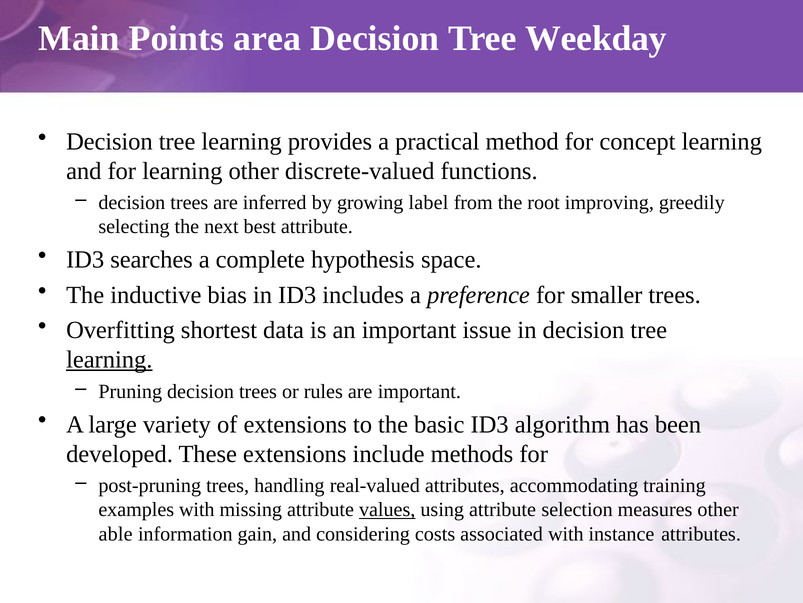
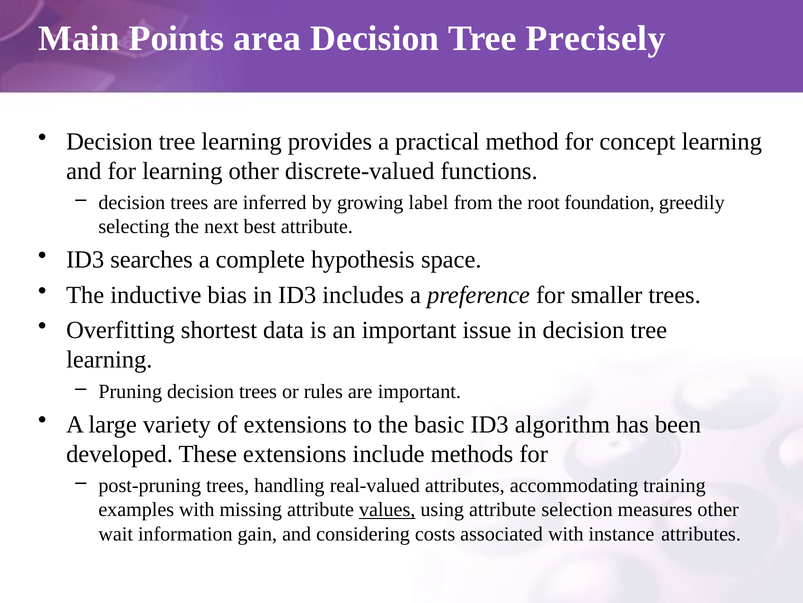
Weekday: Weekday -> Precisely
improving: improving -> foundation
learning at (109, 360) underline: present -> none
able: able -> wait
